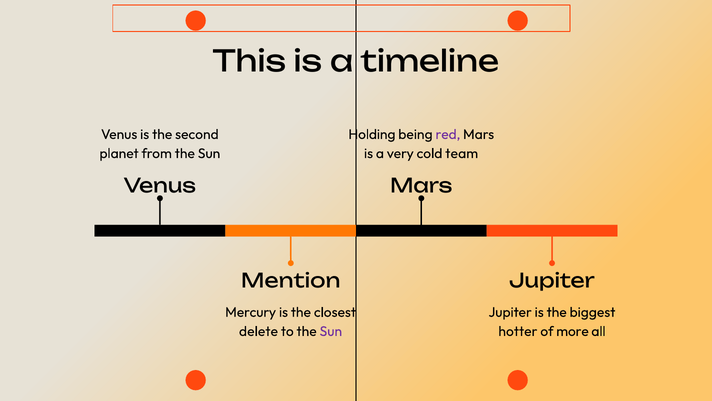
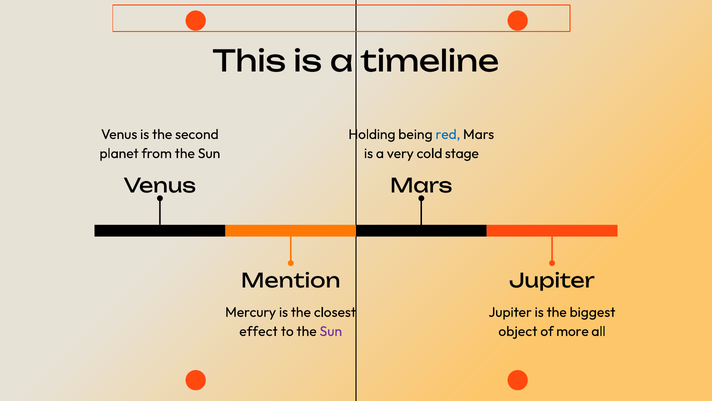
red colour: purple -> blue
team: team -> stage
delete: delete -> effect
hotter: hotter -> object
